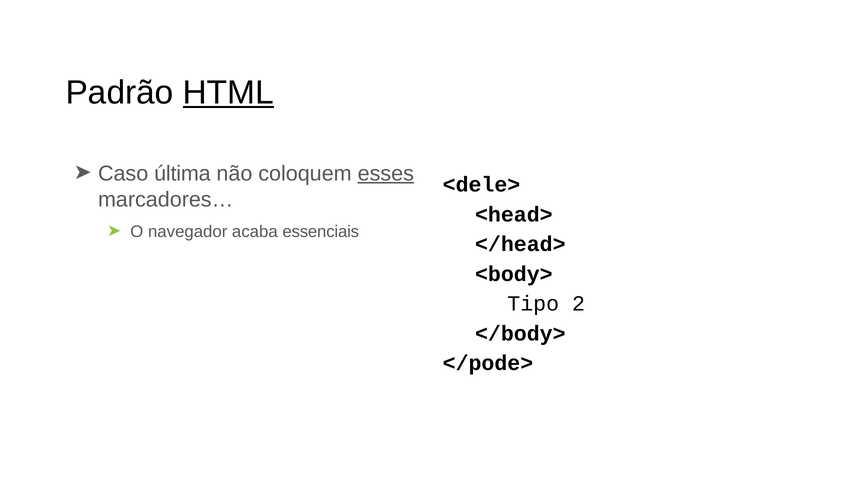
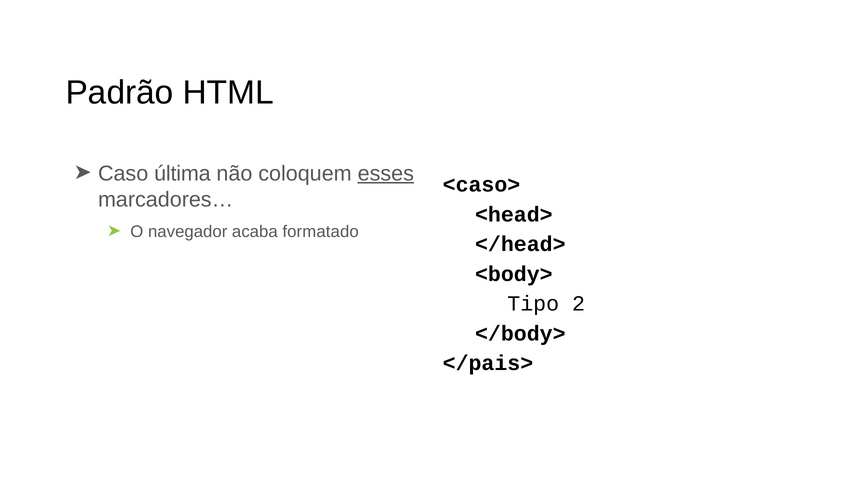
HTML underline: present -> none
<dele>: <dele> -> <caso>
essenciais: essenciais -> formatado
</pode>: </pode> -> </pais>
